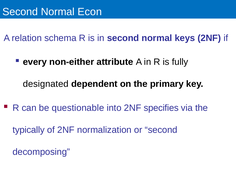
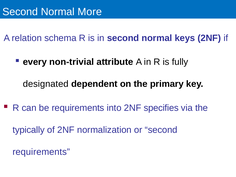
Econ: Econ -> More
non-either: non-either -> non-trivial
be questionable: questionable -> requirements
decomposing at (41, 152): decomposing -> requirements
